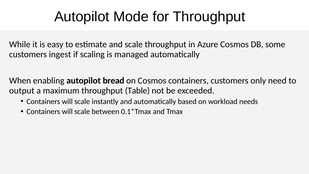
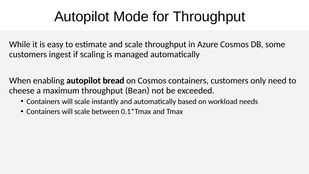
output: output -> cheese
Table: Table -> Bean
